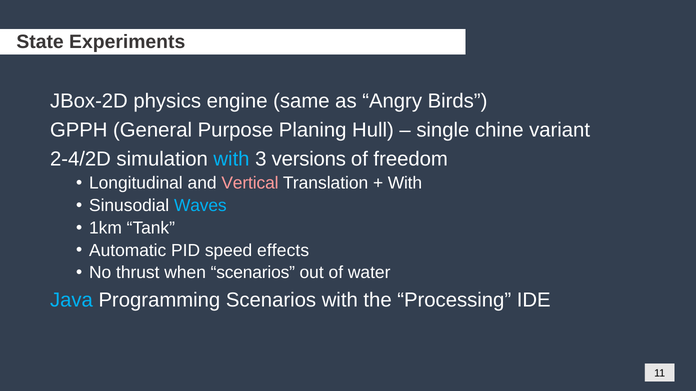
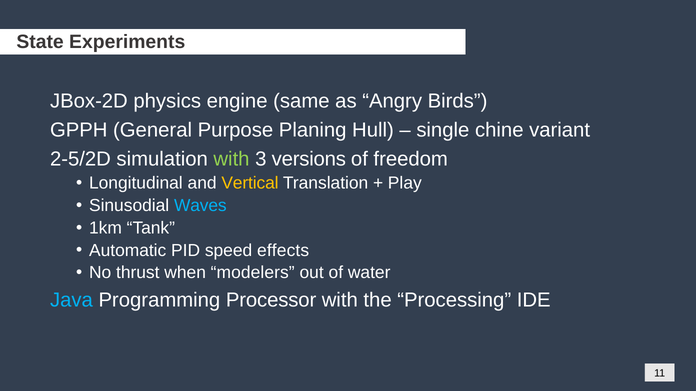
2-4/2D: 2-4/2D -> 2-5/2D
with at (232, 159) colour: light blue -> light green
Vertical colour: pink -> yellow
With at (405, 183): With -> Play
when scenarios: scenarios -> modelers
Programming Scenarios: Scenarios -> Processor
